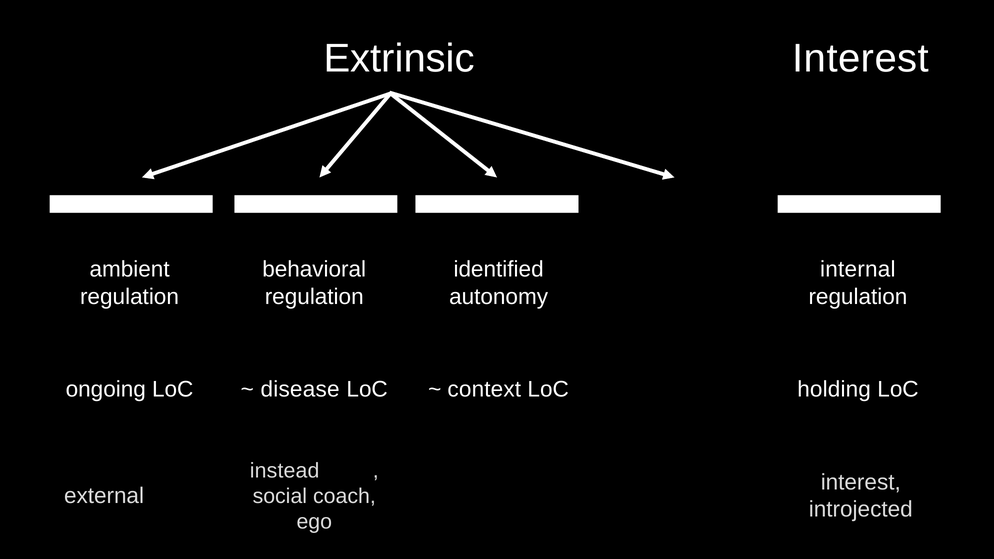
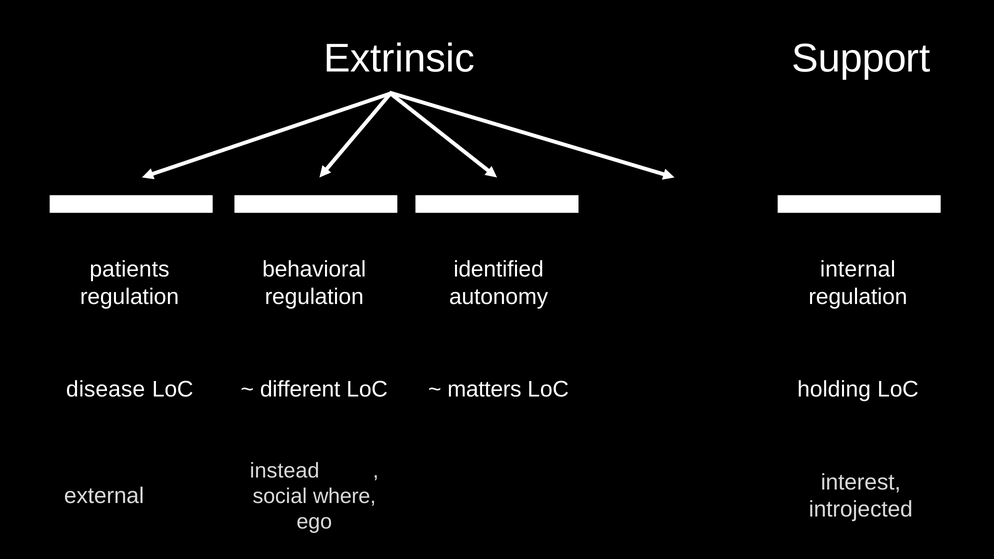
Interest at (861, 58): Interest -> Support
ambient: ambient -> patients
ongoing: ongoing -> disease
disease: disease -> different
context: context -> matters
coach: coach -> where
